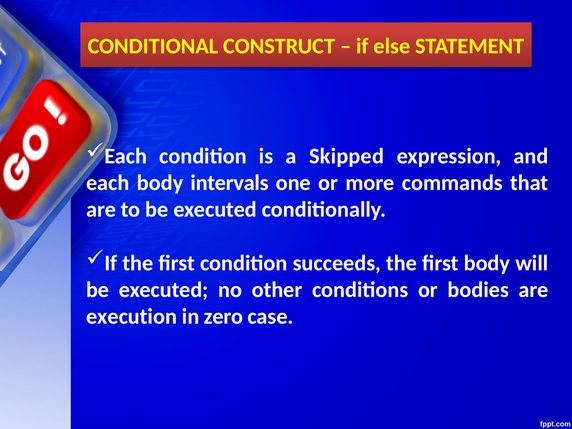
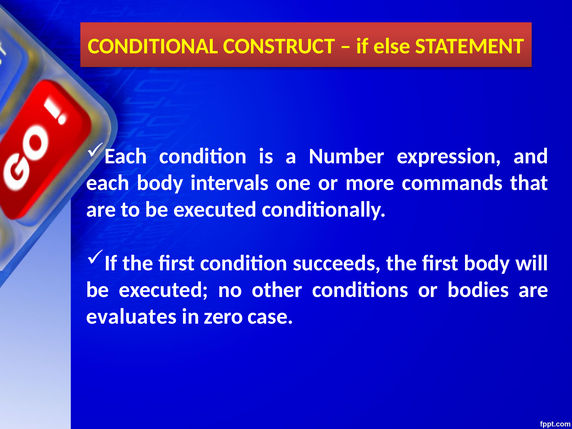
Skipped: Skipped -> Number
execution: execution -> evaluates
